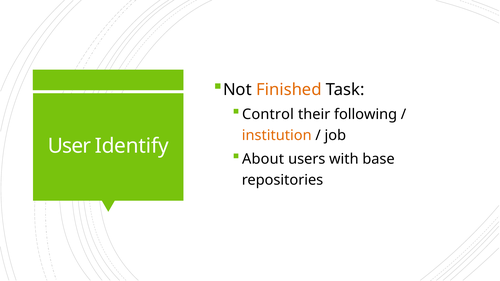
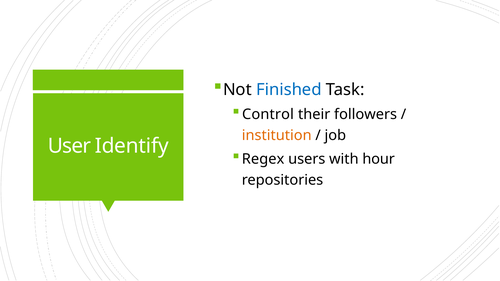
Finished colour: orange -> blue
following: following -> followers
About: About -> Regex
base: base -> hour
